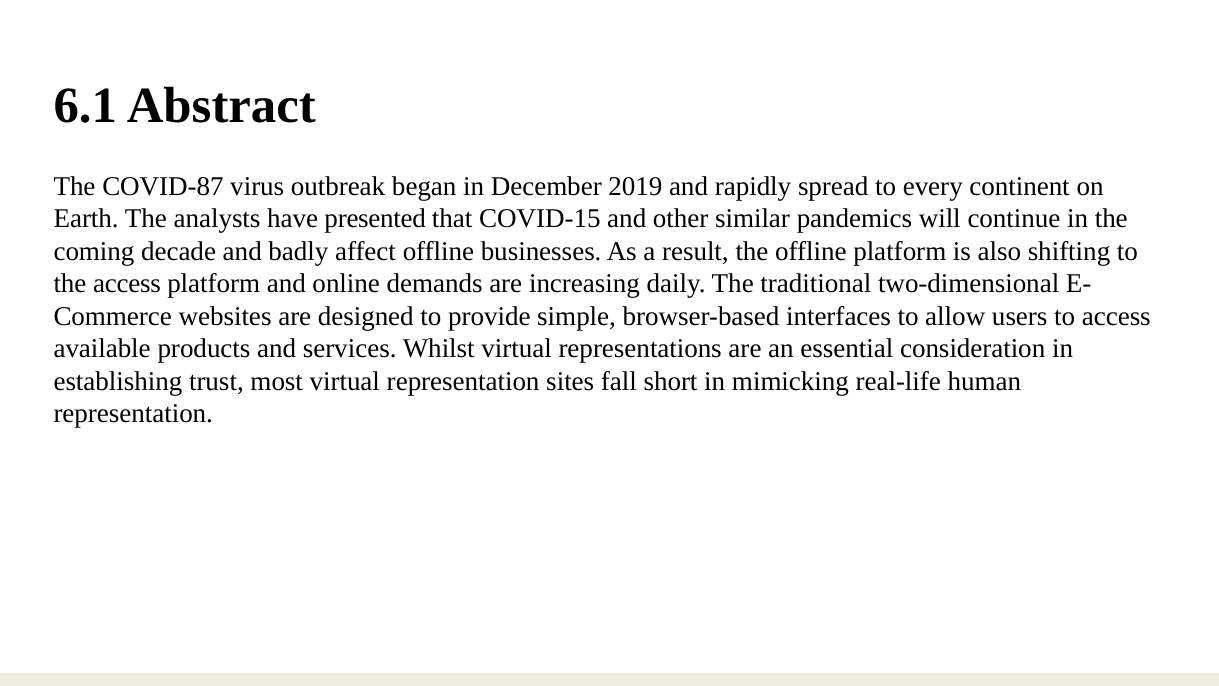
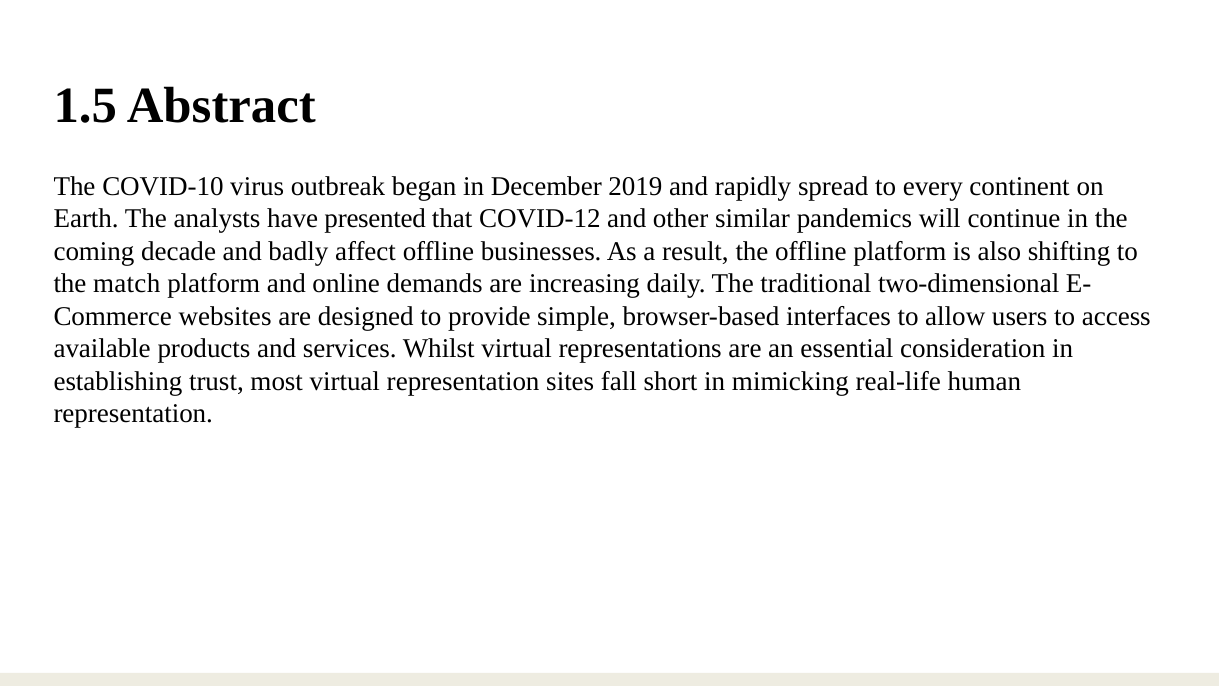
6.1: 6.1 -> 1.5
COVID-87: COVID-87 -> COVID-10
COVID-15: COVID-15 -> COVID-12
the access: access -> match
